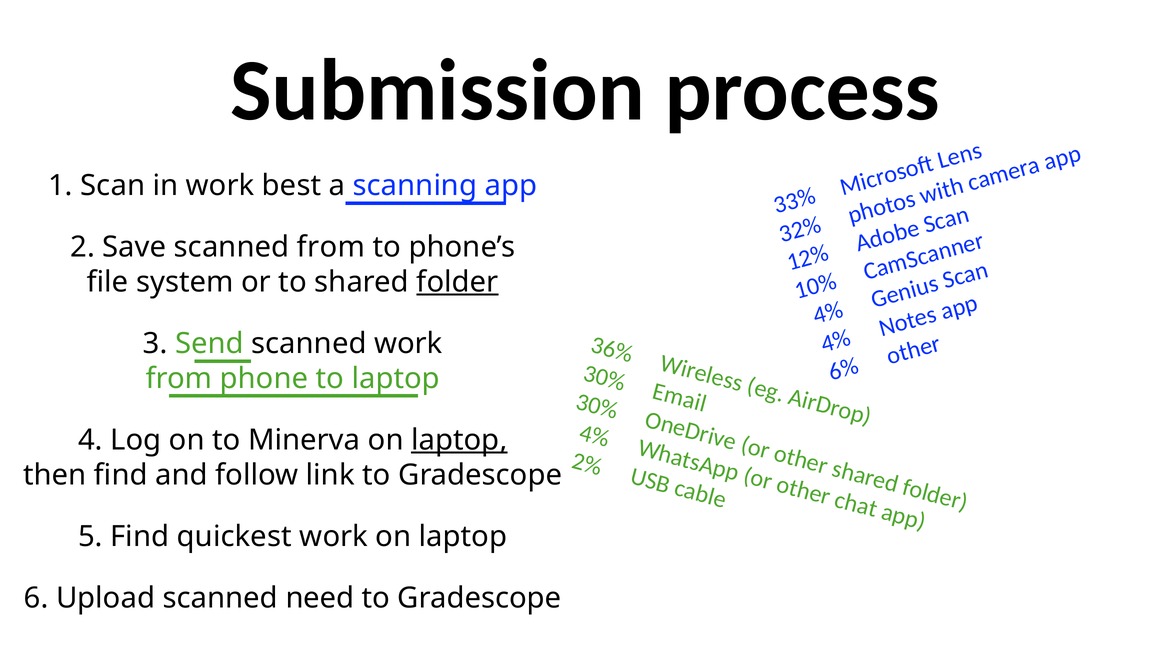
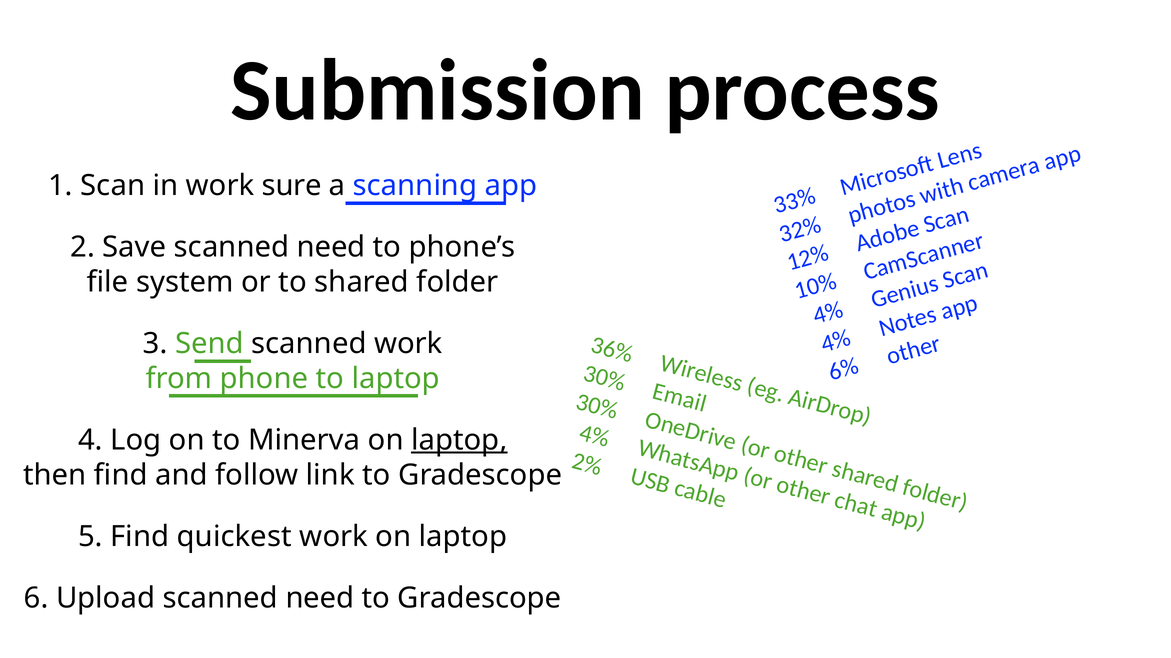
best: best -> sure
Save scanned from: from -> need
folder underline: present -> none
